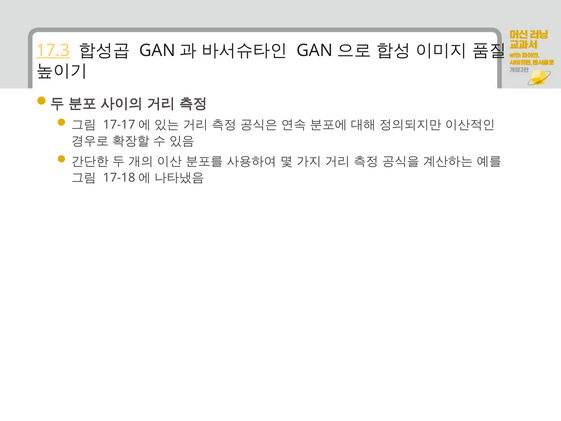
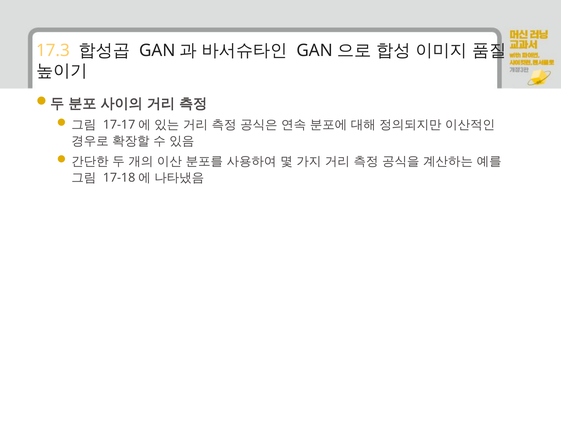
17.3 underline: present -> none
